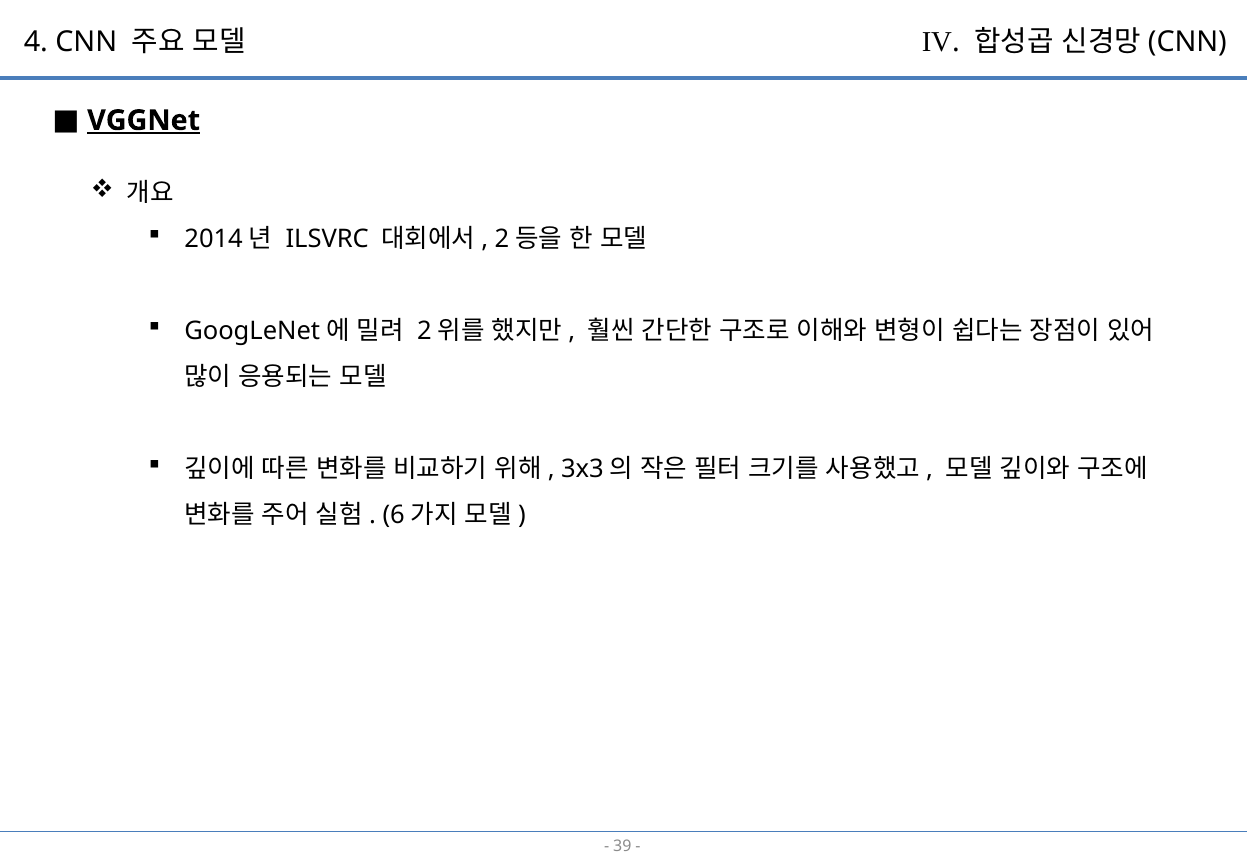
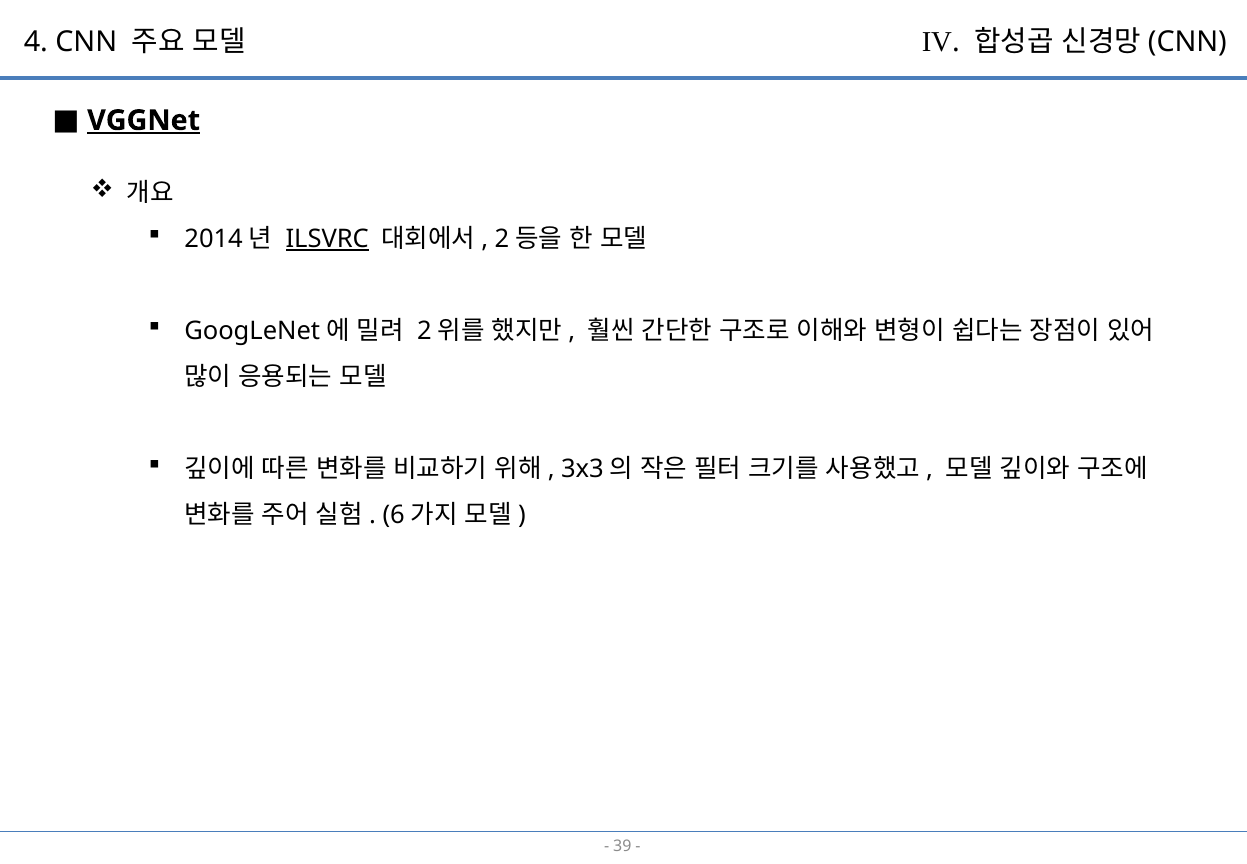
ILSVRC underline: none -> present
